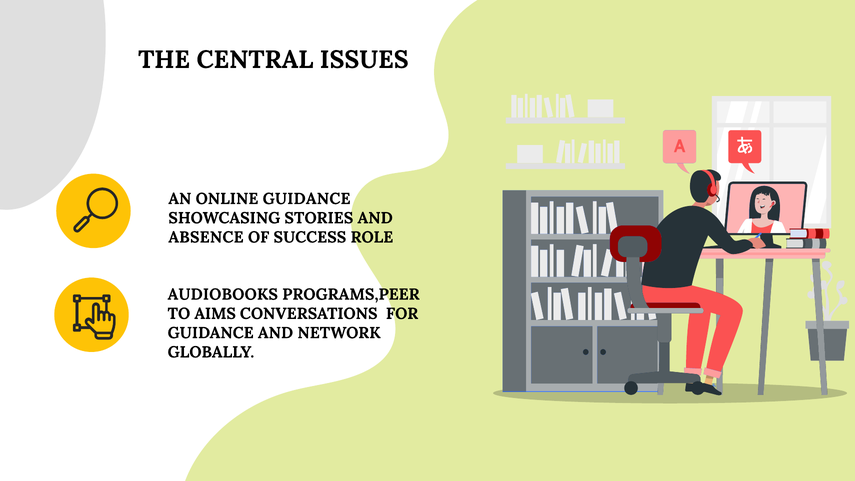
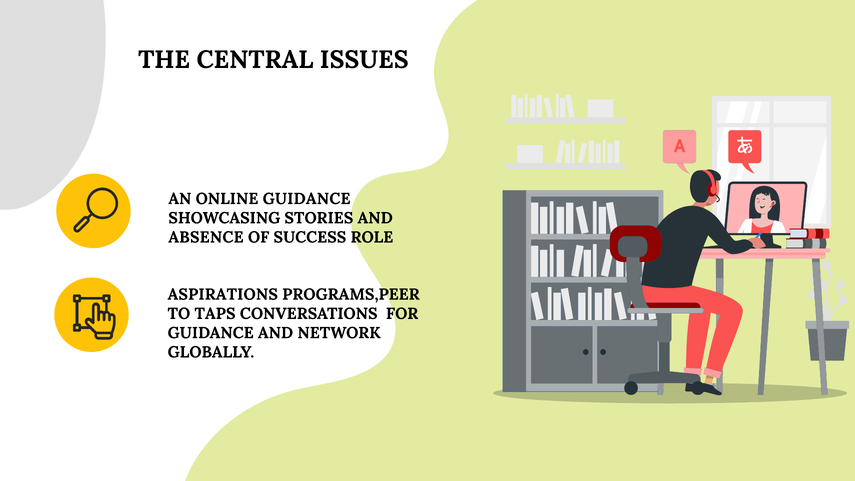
AUDIOBOOKS: AUDIOBOOKS -> ASPIRATIONS
AIMS: AIMS -> TAPS
